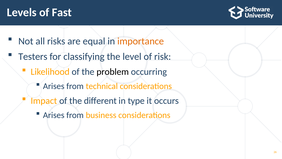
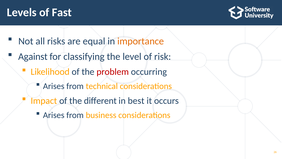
Testers: Testers -> Against
problem colour: black -> red
type: type -> best
